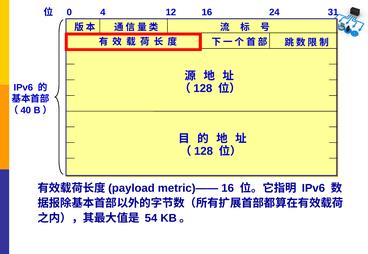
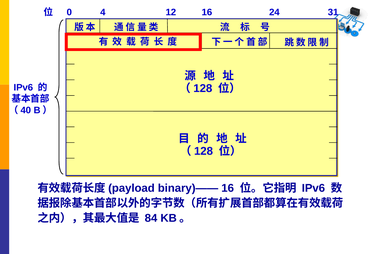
metric)——: metric)—— -> binary)——
54: 54 -> 84
